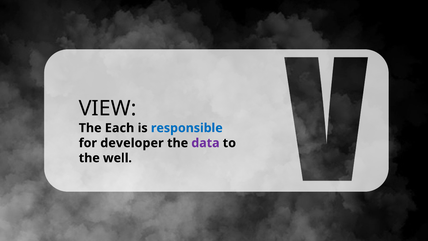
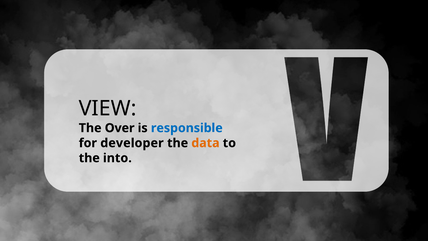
Each: Each -> Over
data colour: purple -> orange
well: well -> into
